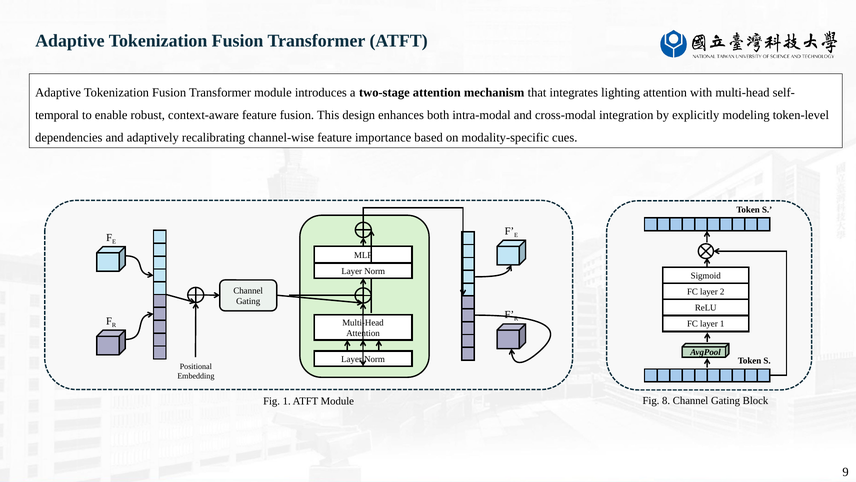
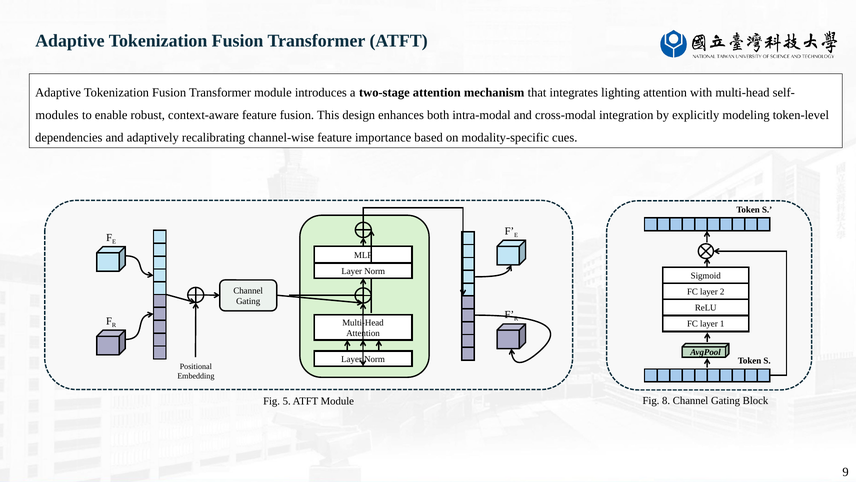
temporal: temporal -> modules
Fig 1: 1 -> 5
